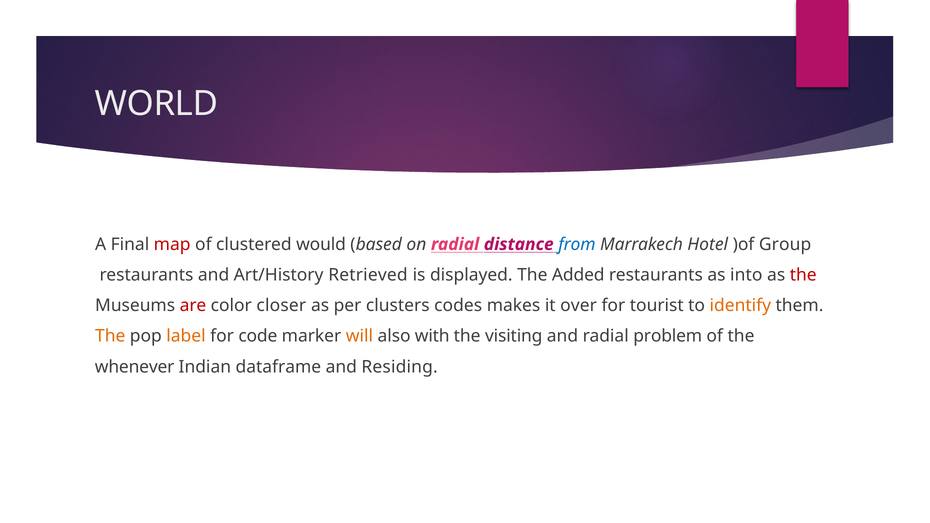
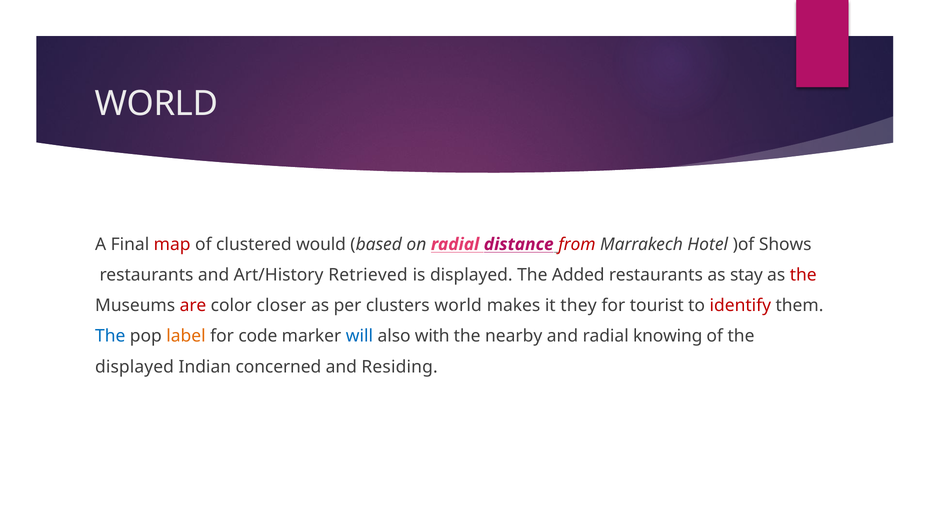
from colour: blue -> red
Group: Group -> Shows
into: into -> stay
clusters codes: codes -> world
over: over -> they
identify colour: orange -> red
The at (110, 336) colour: orange -> blue
will colour: orange -> blue
visiting: visiting -> nearby
problem: problem -> knowing
whenever at (135, 367): whenever -> displayed
dataframe: dataframe -> concerned
